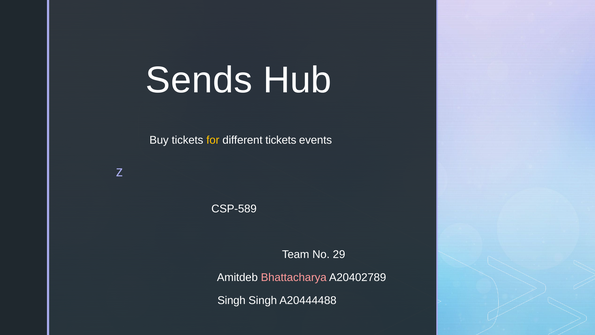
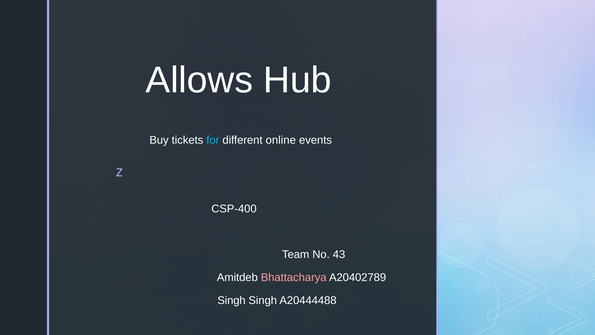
Sends: Sends -> Allows
for colour: yellow -> light blue
different tickets: tickets -> online
CSP-589: CSP-589 -> CSP-400
29: 29 -> 43
